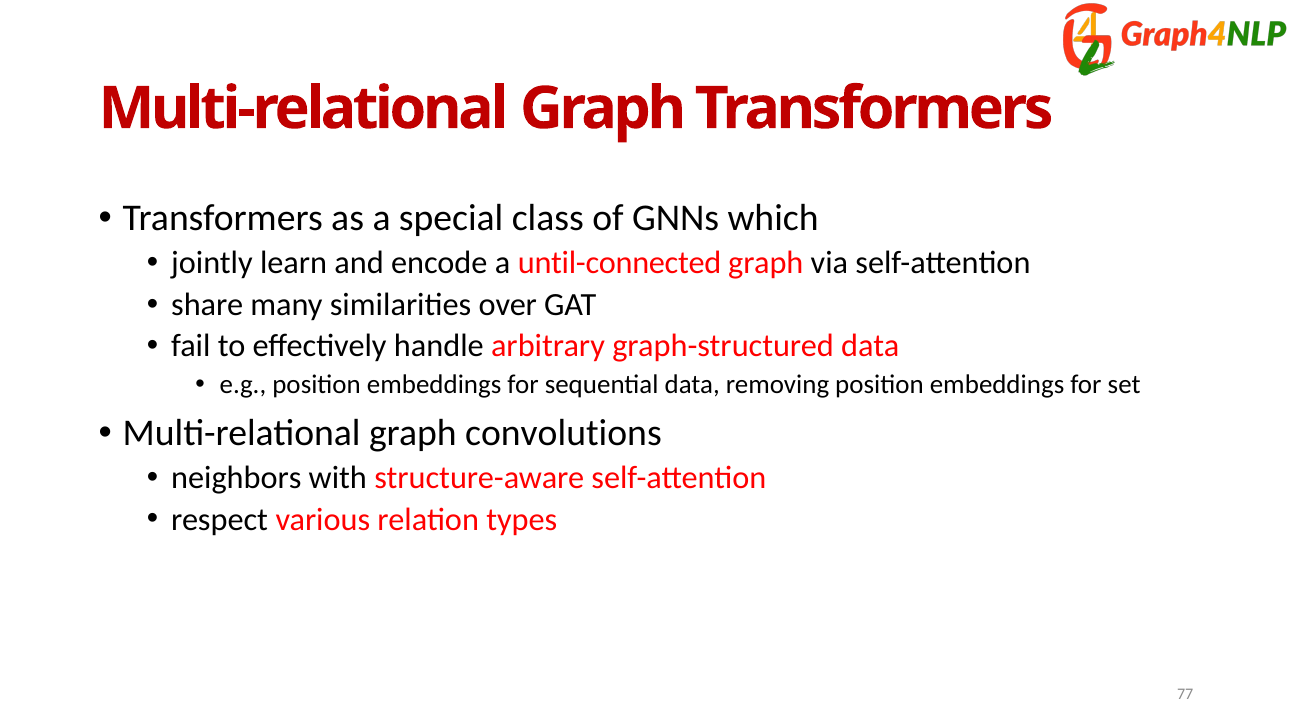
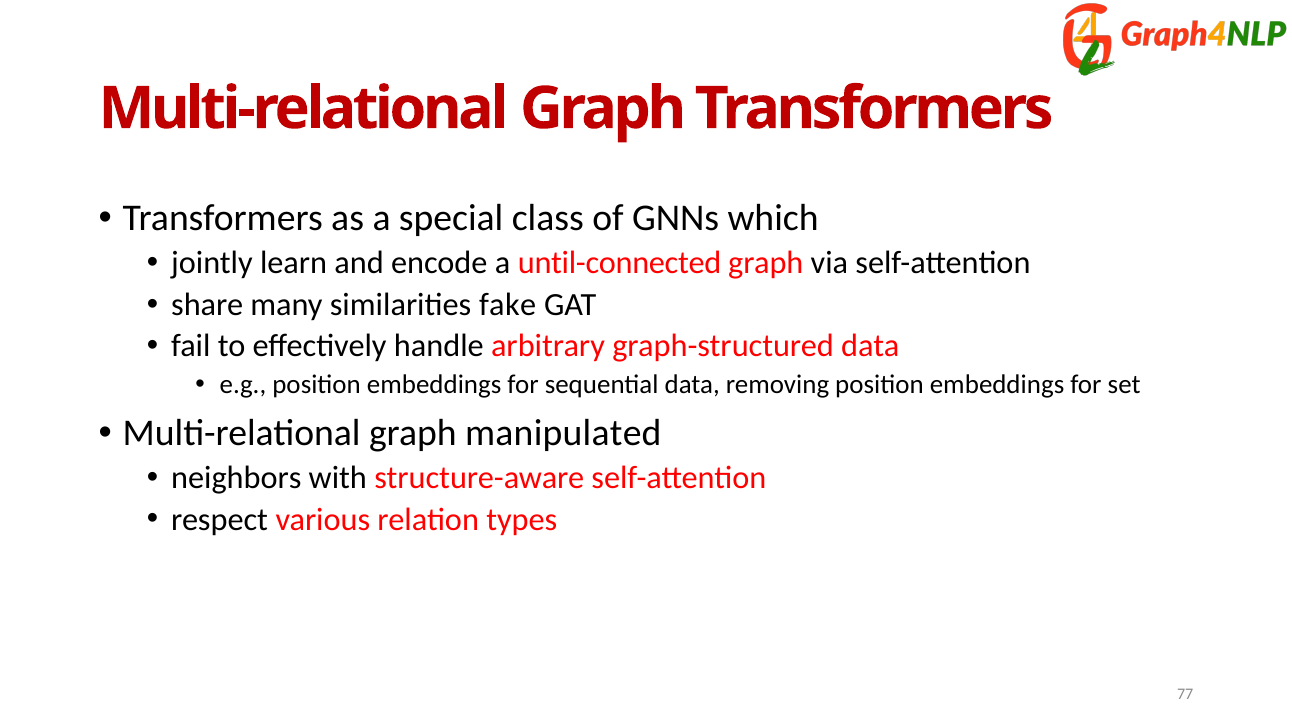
over: over -> fake
convolutions: convolutions -> manipulated
